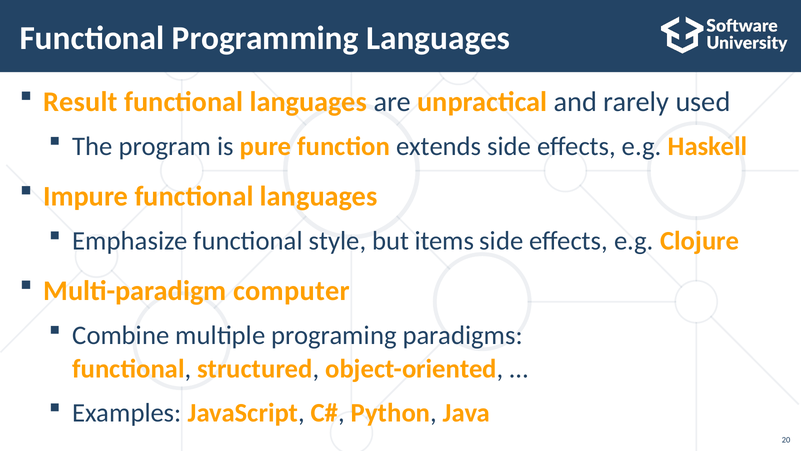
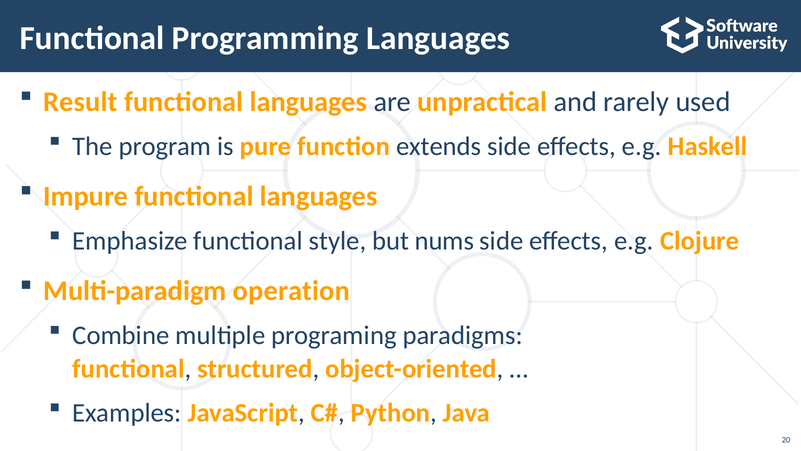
items: items -> nums
computer: computer -> operation
